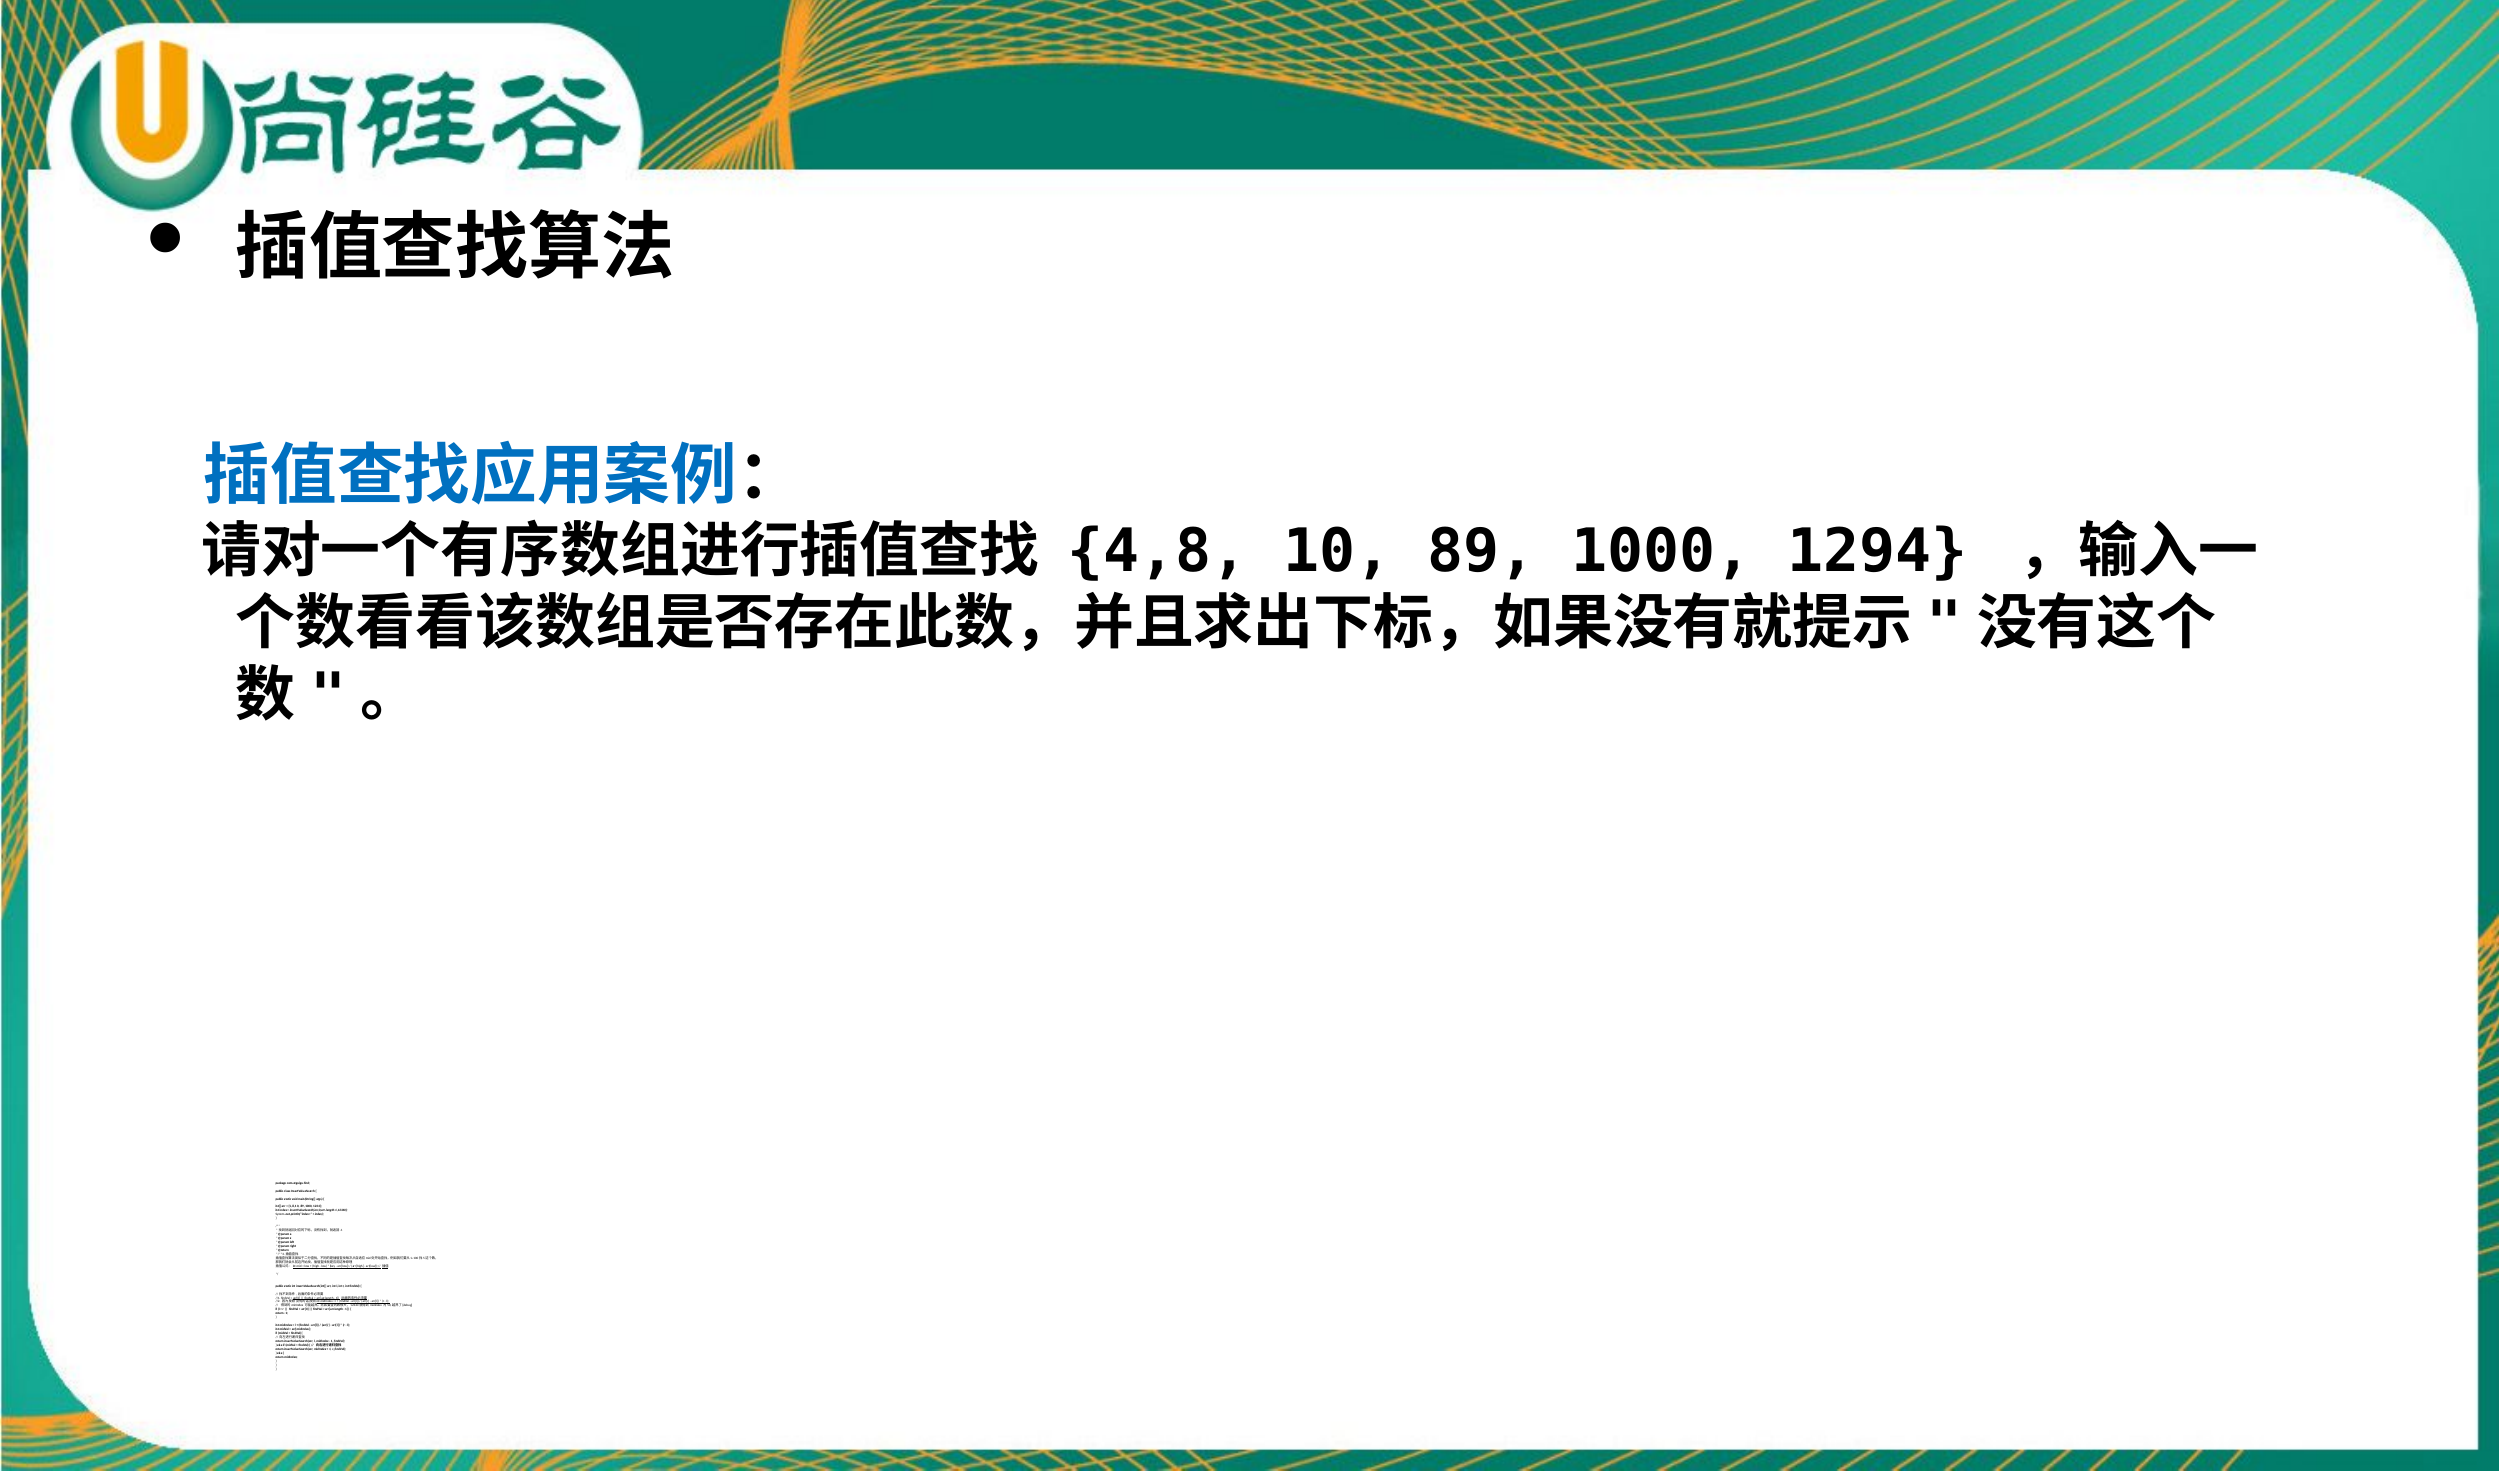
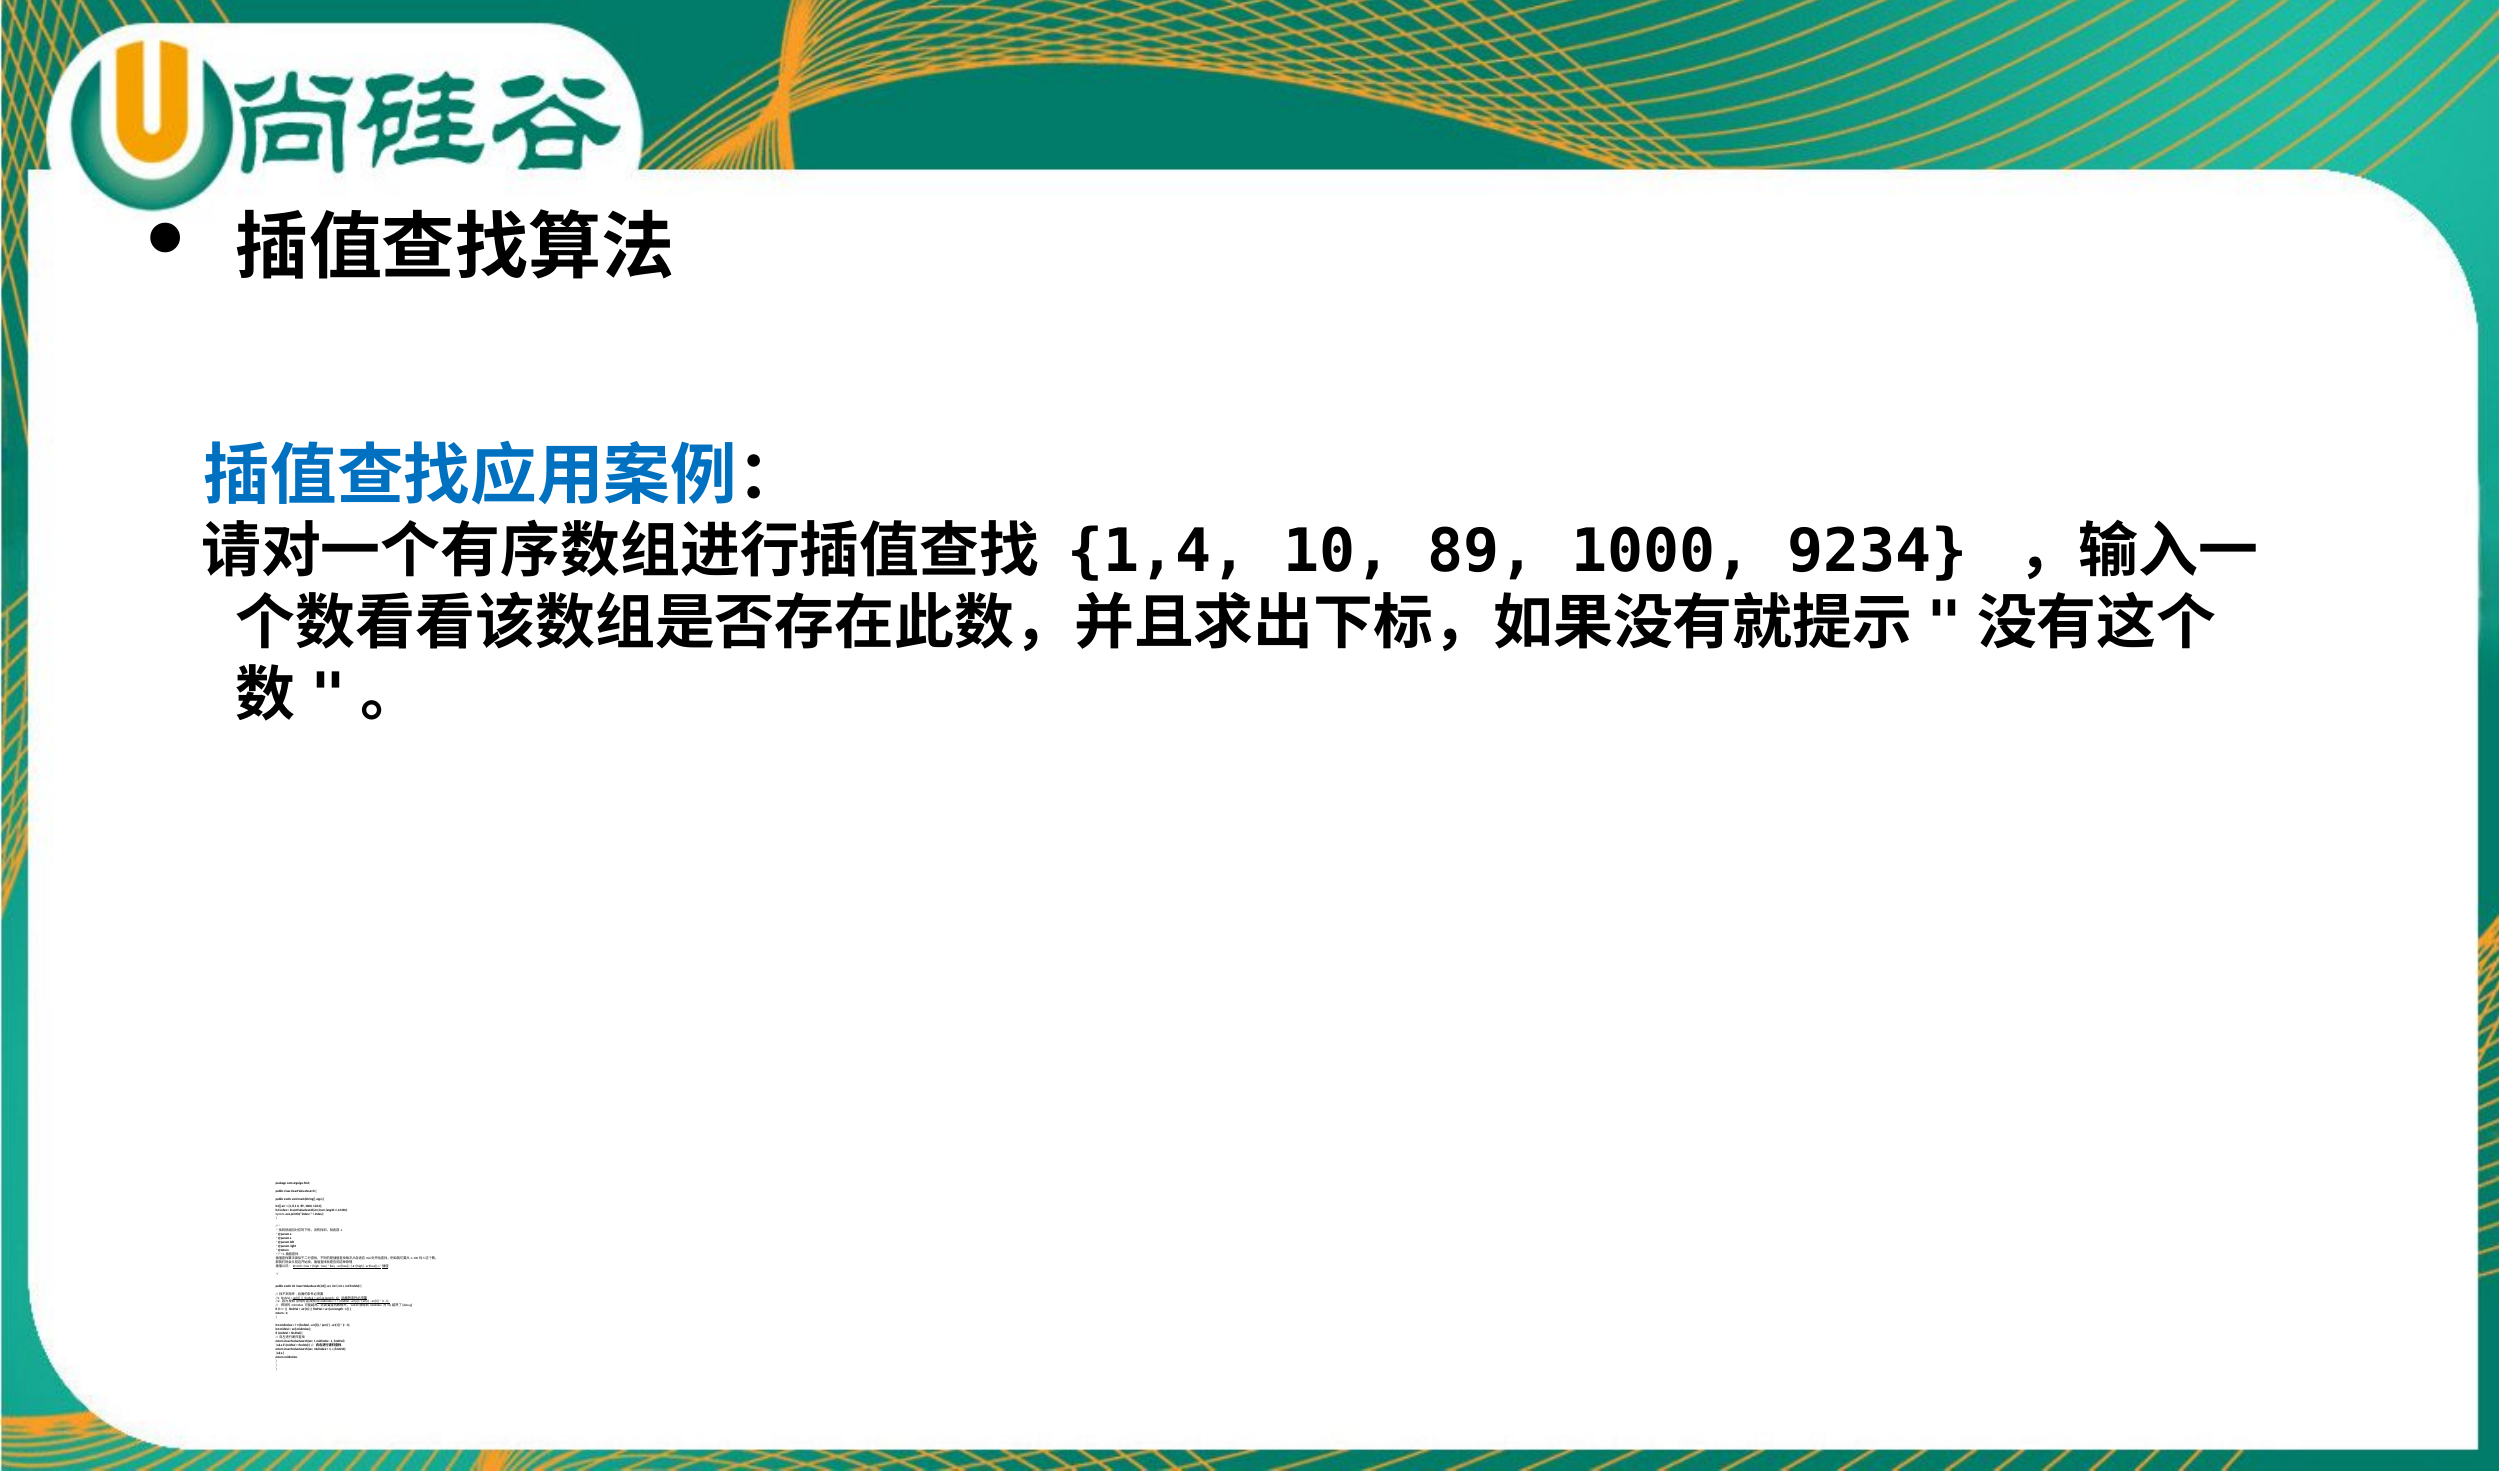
4,8: 4,8 -> 1,4
1294: 1294 -> 9234
